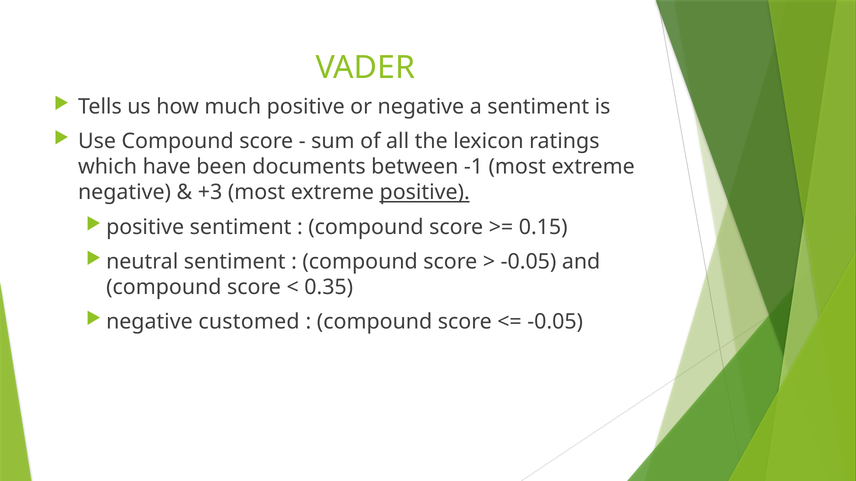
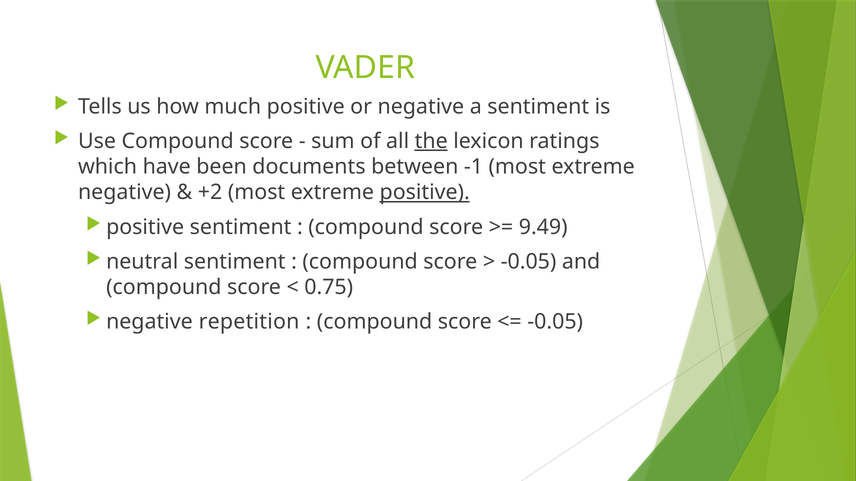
the underline: none -> present
+3: +3 -> +2
0.15: 0.15 -> 9.49
0.35: 0.35 -> 0.75
customed: customed -> repetition
